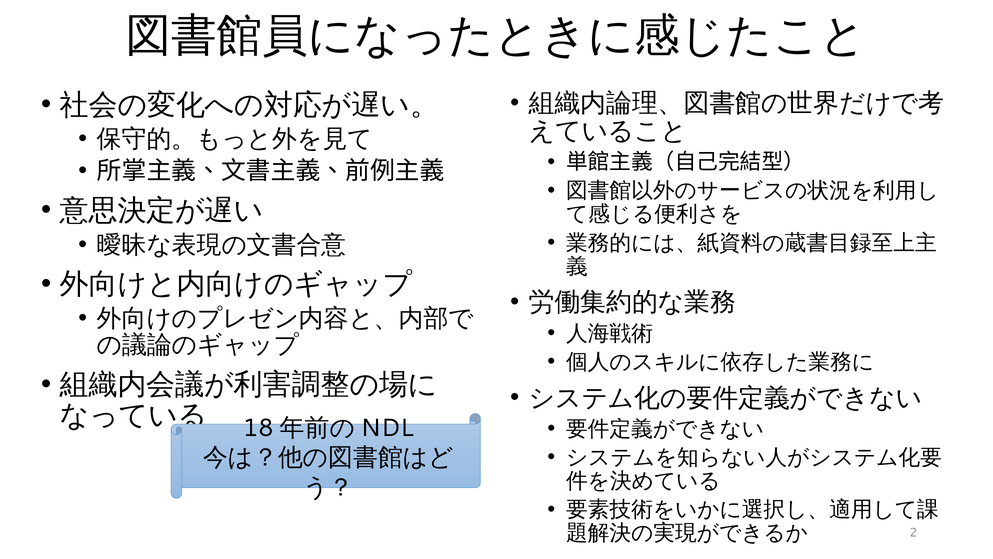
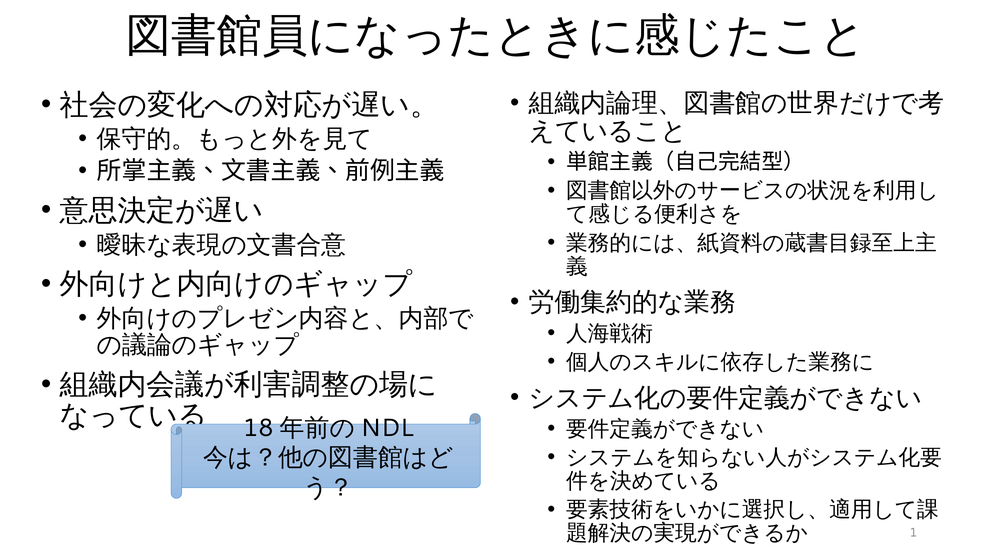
2: 2 -> 1
